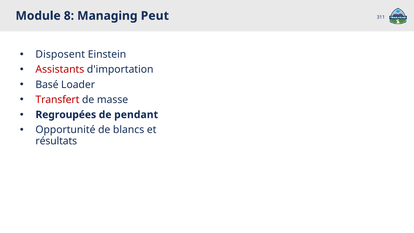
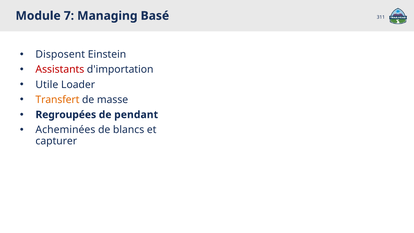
8: 8 -> 7
Peut: Peut -> Basé
Basé: Basé -> Utile
Transfert colour: red -> orange
Opportunité: Opportunité -> Acheminées
résultats: résultats -> capturer
